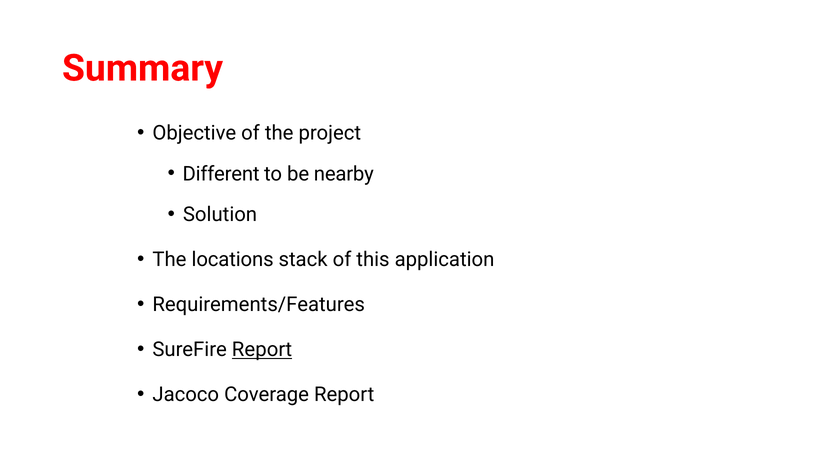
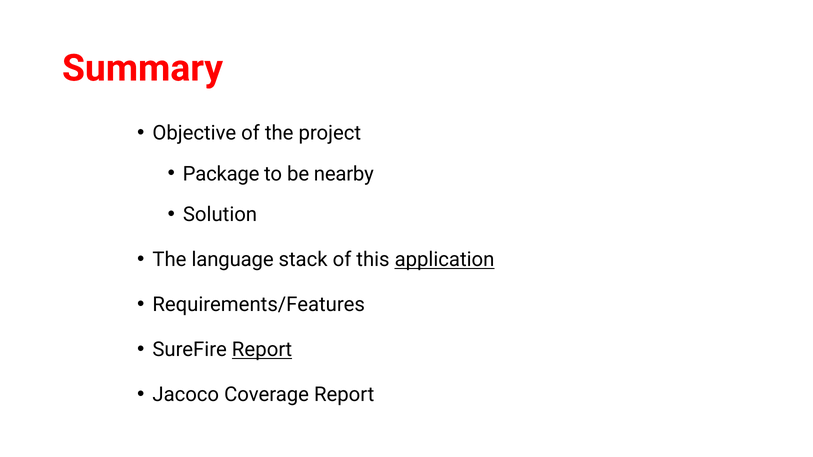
Different: Different -> Package
locations: locations -> language
application underline: none -> present
